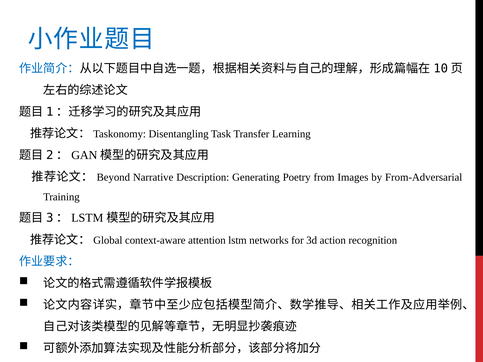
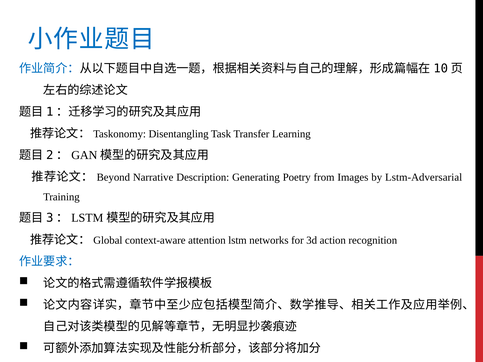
From-Adversarial: From-Adversarial -> Lstm-Adversarial
